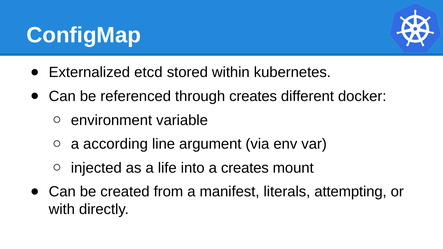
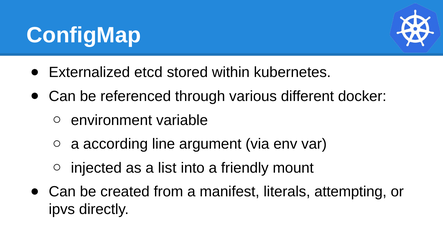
through creates: creates -> various
life: life -> list
a creates: creates -> friendly
with: with -> ipvs
